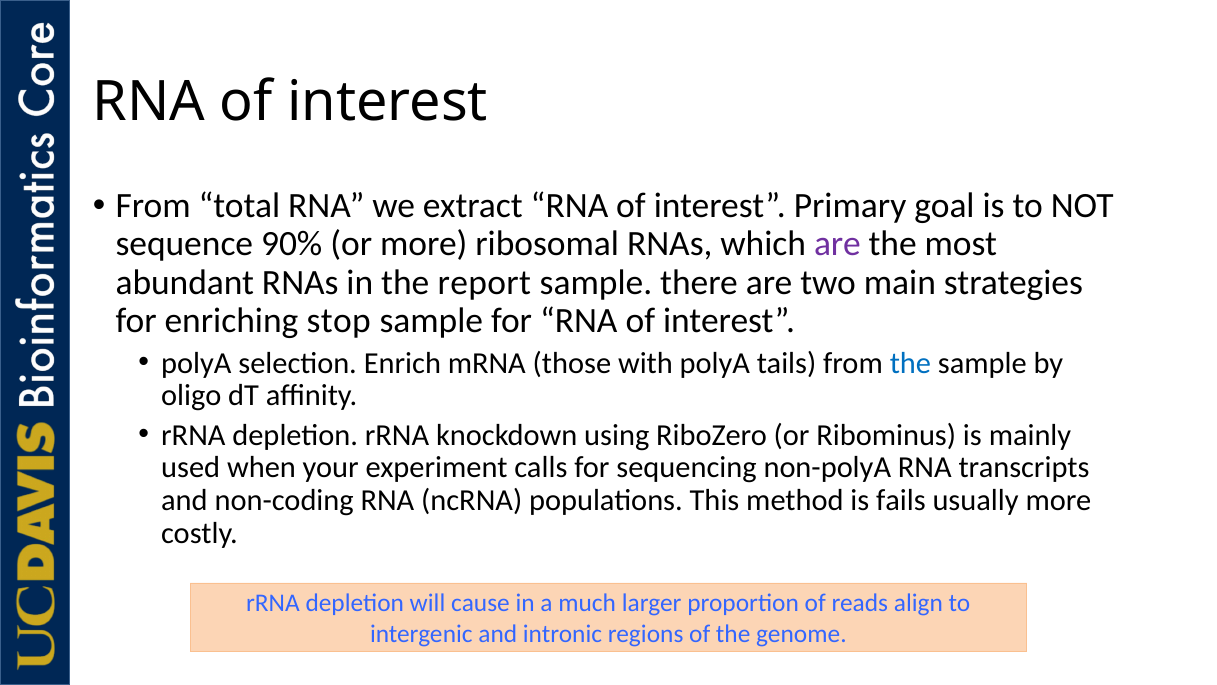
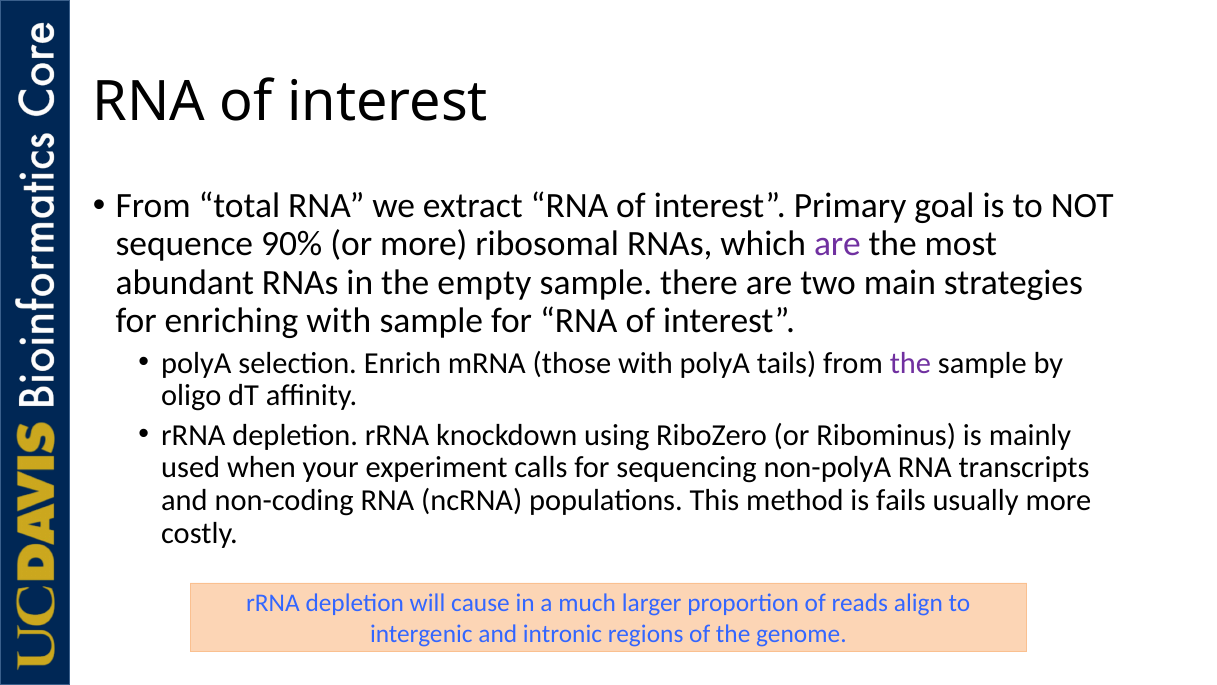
report: report -> empty
enriching stop: stop -> with
the at (910, 363) colour: blue -> purple
